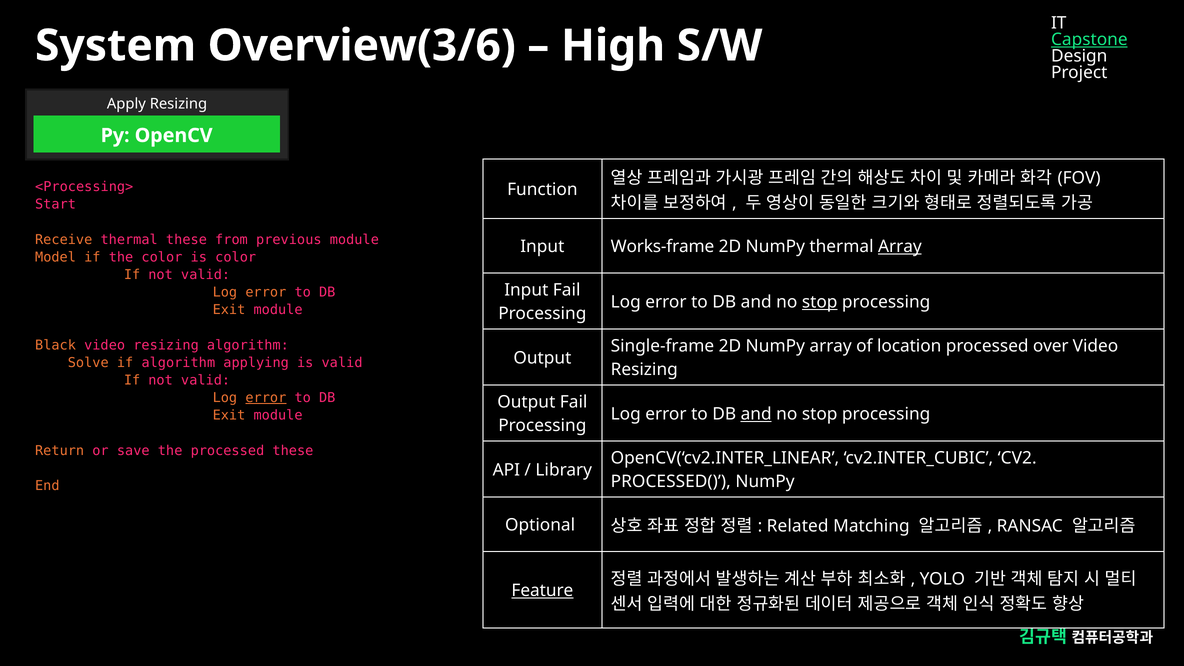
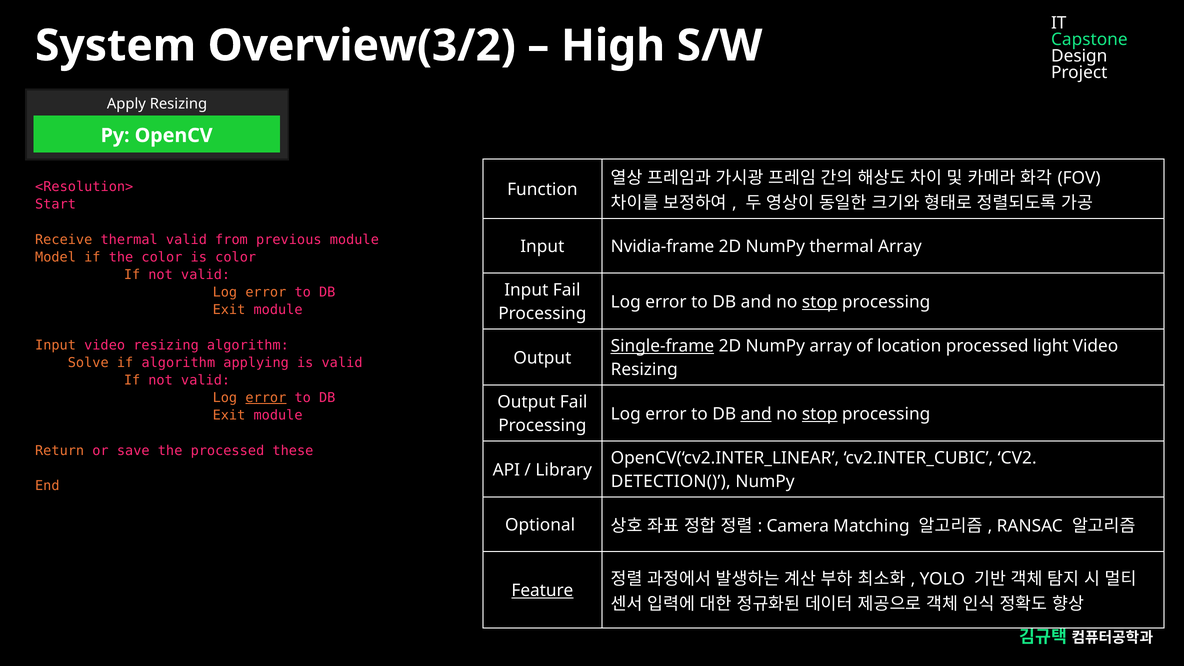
Capstone underline: present -> none
Overview(3/6: Overview(3/6 -> Overview(3/2
<Processing>: <Processing> -> <Resolution>
thermal these: these -> valid
Works-frame: Works-frame -> Nvidia-frame
Array at (900, 247) underline: present -> none
Black at (56, 345): Black -> Input
Single-frame underline: none -> present
over: over -> light
stop at (820, 414) underline: none -> present
PROCESSED(: PROCESSED( -> DETECTION(
Related: Related -> Camera
